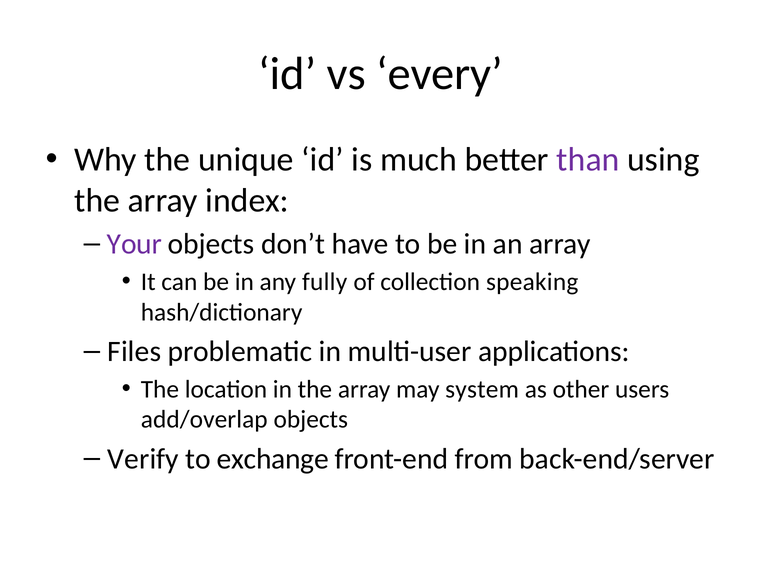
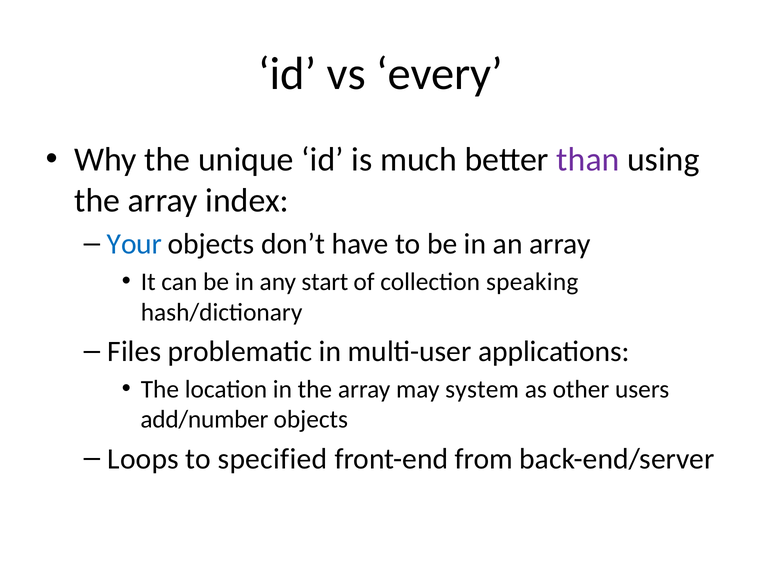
Your colour: purple -> blue
fully: fully -> start
add/overlap: add/overlap -> add/number
Verify: Verify -> Loops
exchange: exchange -> specified
